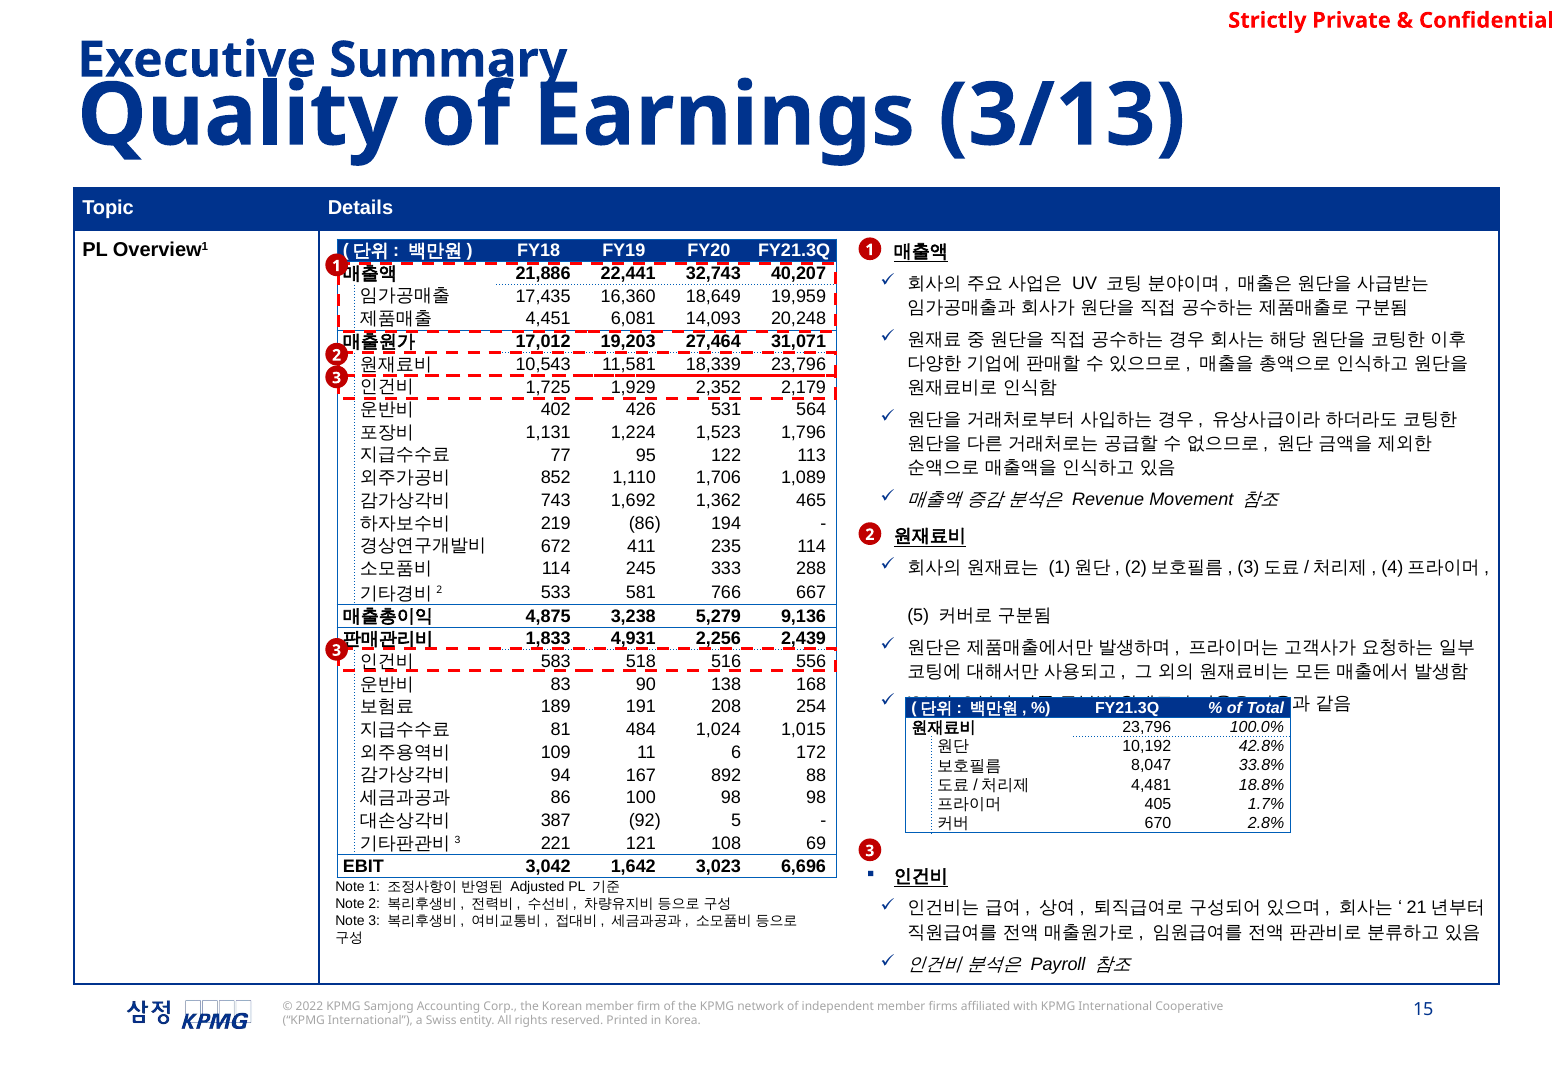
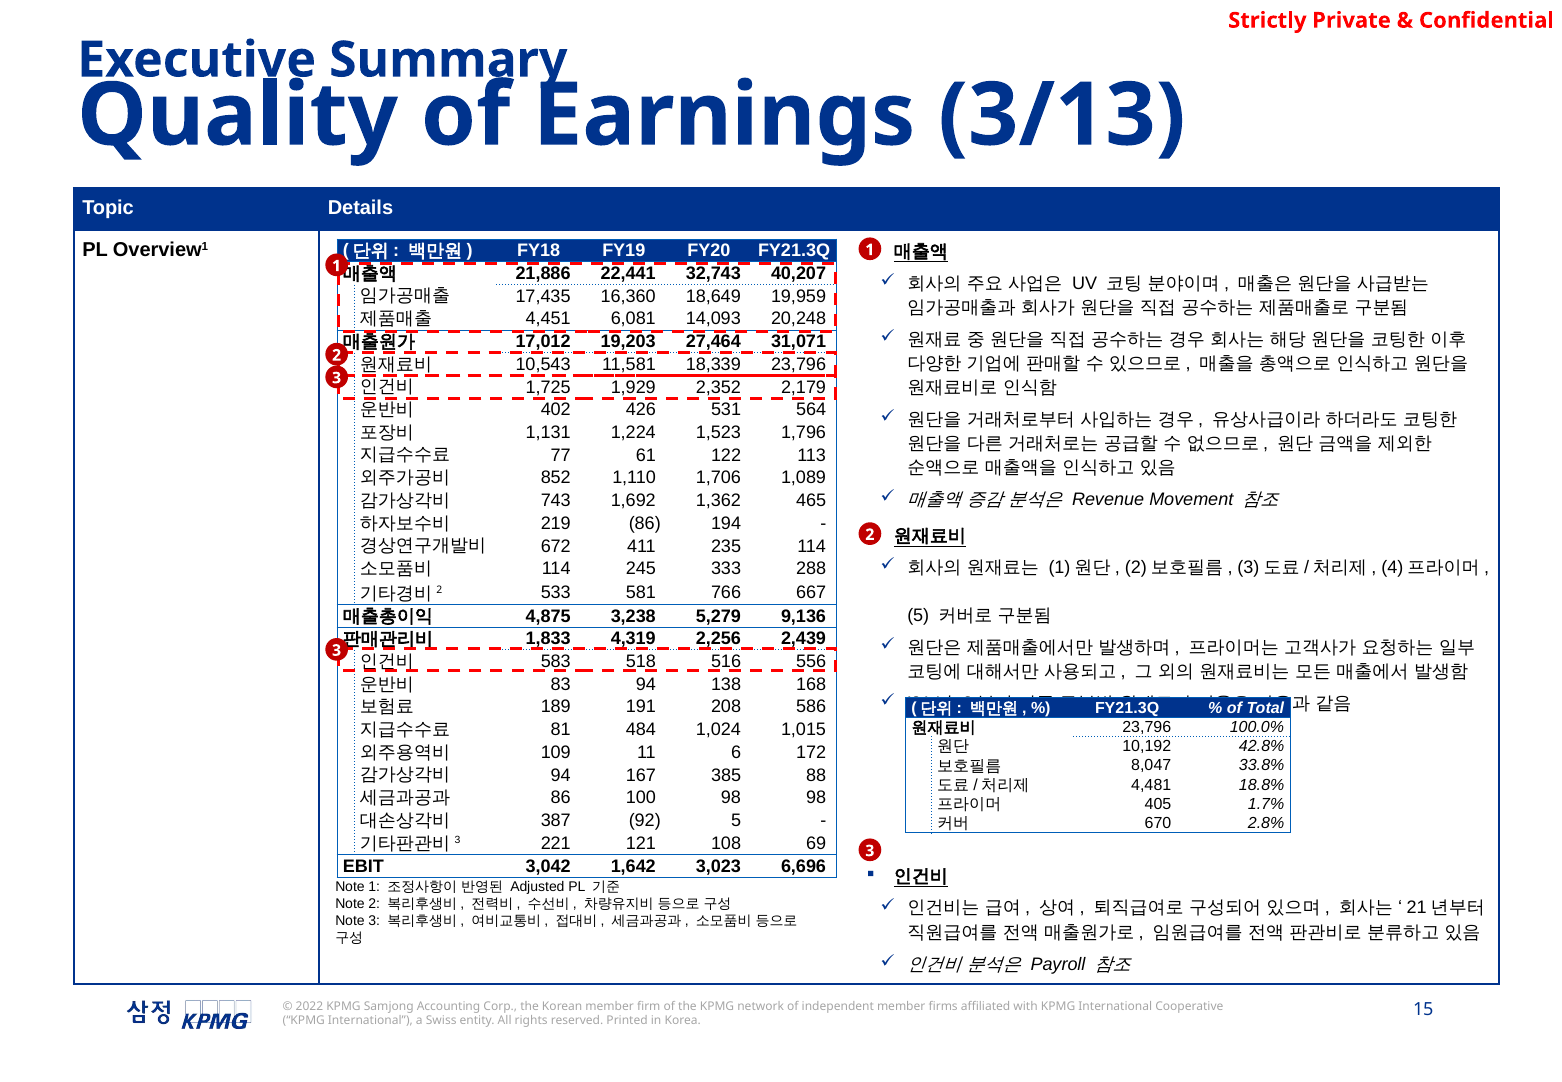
95: 95 -> 61
4,931: 4,931 -> 4,319
83 90: 90 -> 94
254: 254 -> 586
892: 892 -> 385
